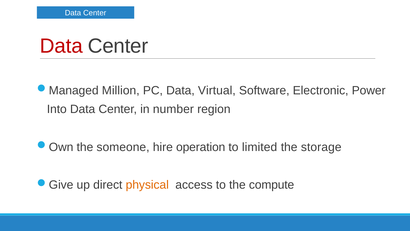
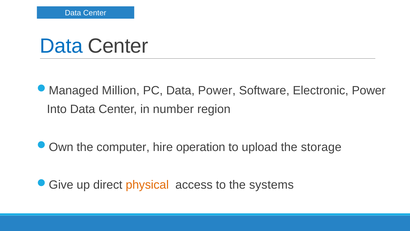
Data at (61, 46) colour: red -> blue
Data Virtual: Virtual -> Power
someone: someone -> computer
limited: limited -> upload
compute: compute -> systems
